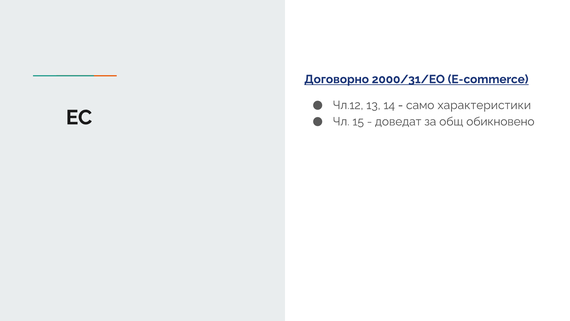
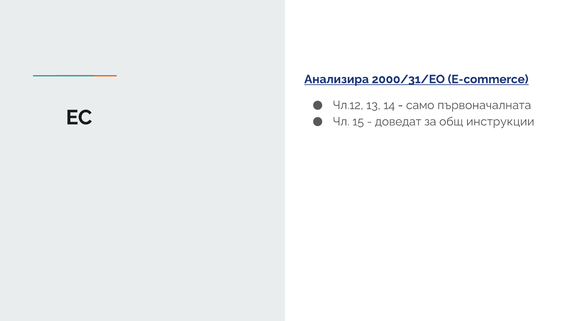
Договорно: Договорно -> Анализира
характеристики: характеристики -> първоначалната
обикновено: обикновено -> инструкции
